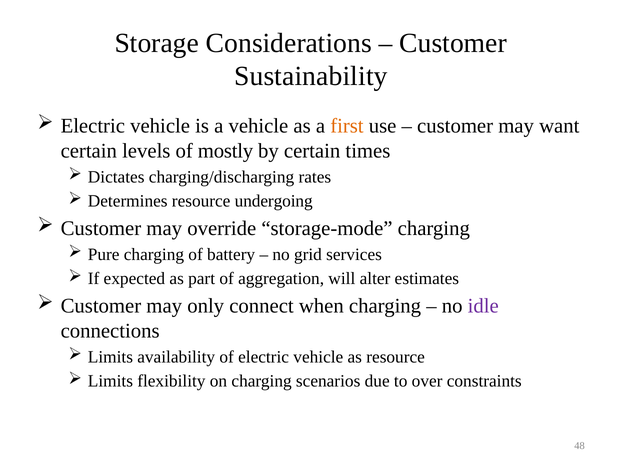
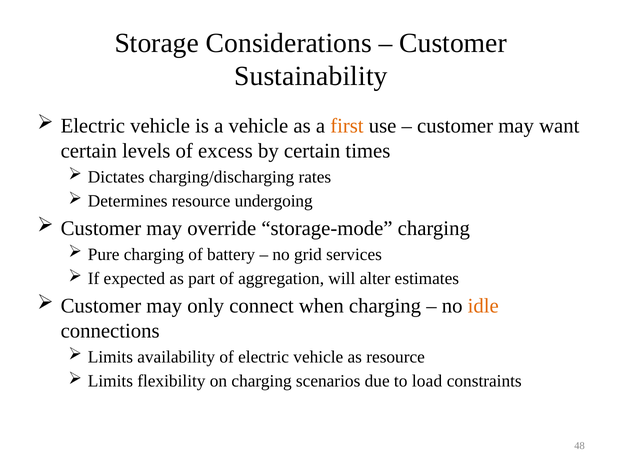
mostly: mostly -> excess
idle colour: purple -> orange
over: over -> load
